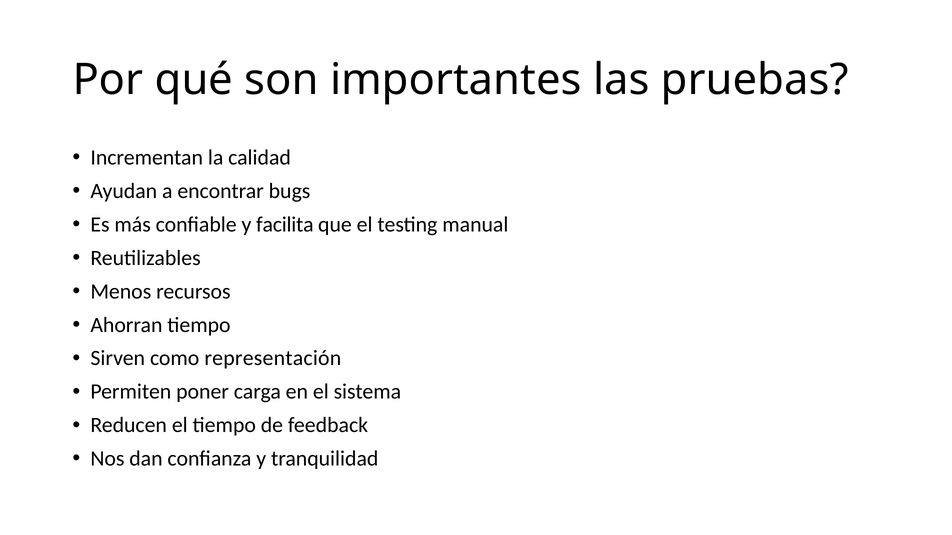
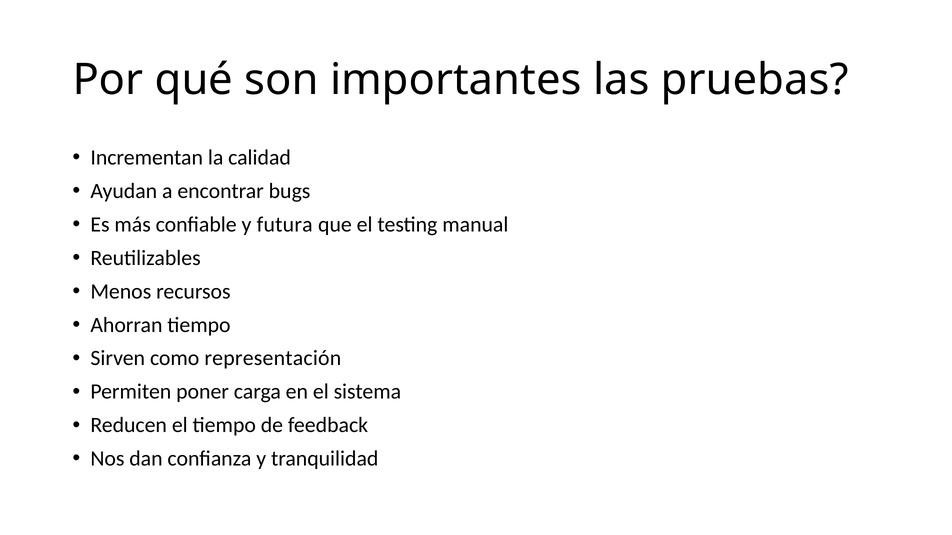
facilita: facilita -> futura
